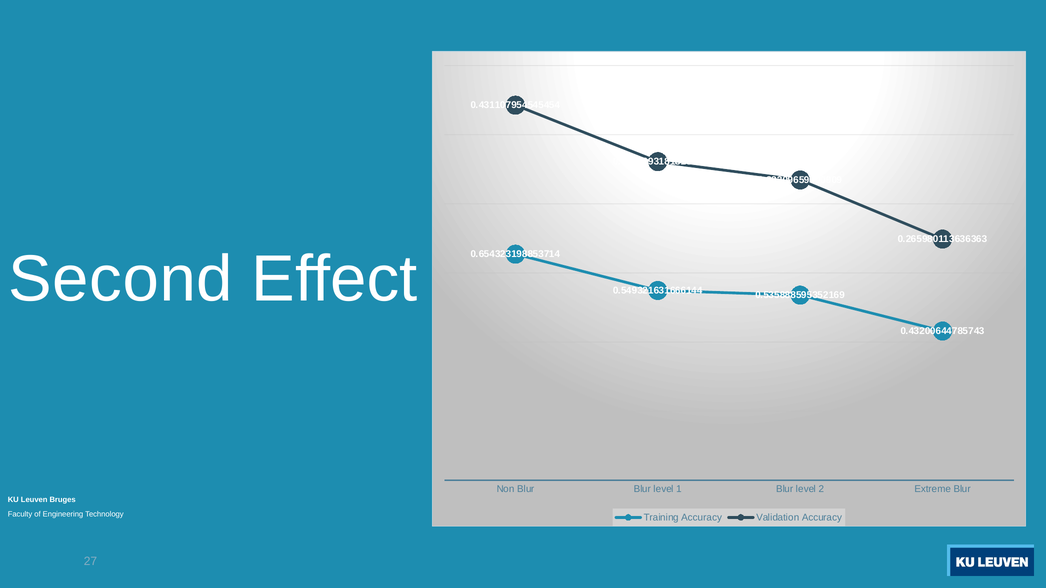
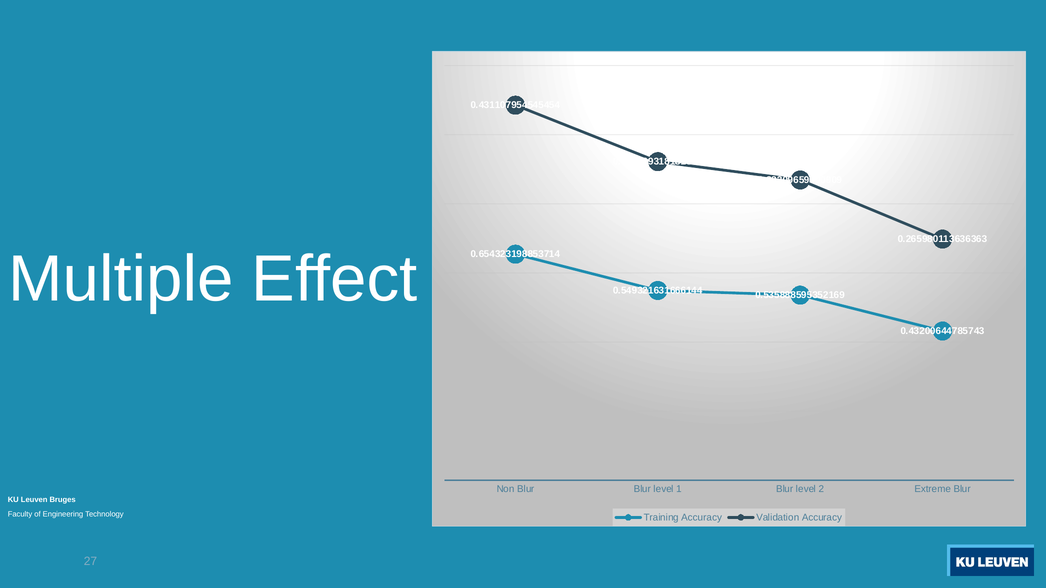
Second: Second -> Multiple
